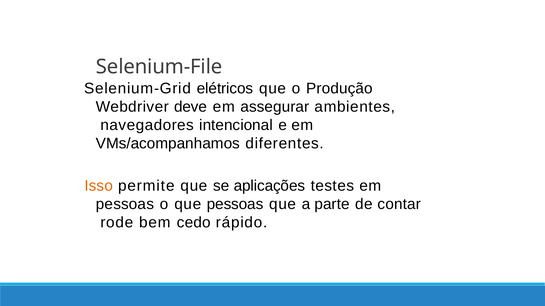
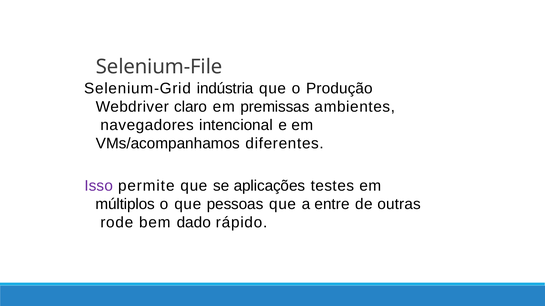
elétricos: elétricos -> indústria
deve: deve -> claro
assegurar: assegurar -> premissas
Isso colour: orange -> purple
pessoas at (125, 204): pessoas -> múltiplos
parte: parte -> entre
contar: contar -> outras
cedo: cedo -> dado
